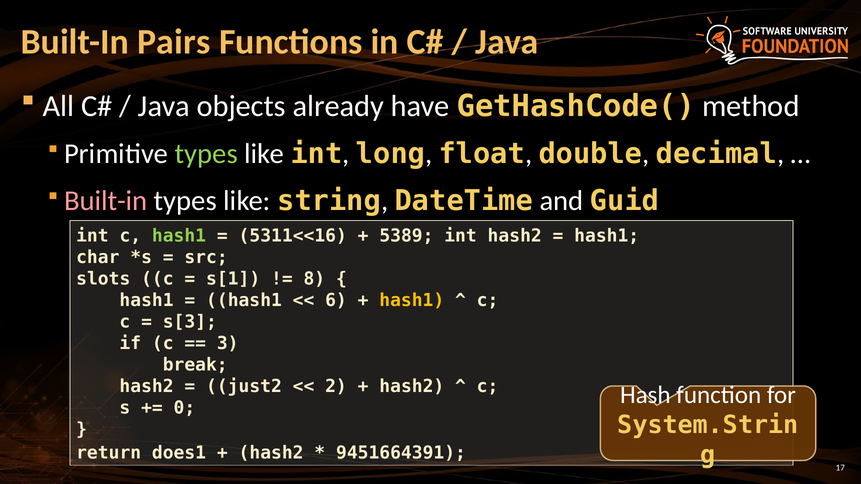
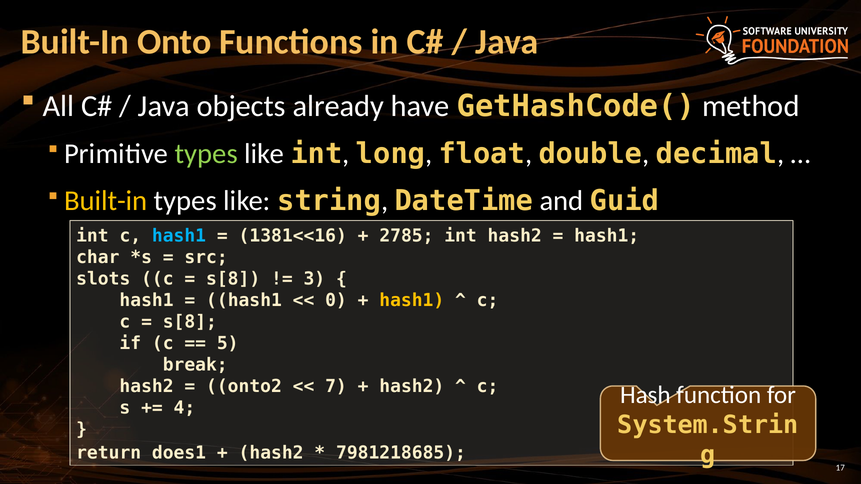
Pairs: Pairs -> Onto
Built-in at (106, 201) colour: pink -> yellow
hash1 at (179, 236) colour: light green -> light blue
5311<<16: 5311<<16 -> 1381<<16
5389: 5389 -> 2785
s[1 at (233, 279): s[1 -> s[8
8: 8 -> 3
6: 6 -> 0
s[3 at (190, 322): s[3 -> s[8
3: 3 -> 5
just2: just2 -> onto2
2: 2 -> 7
0: 0 -> 4
9451664391: 9451664391 -> 7981218685
